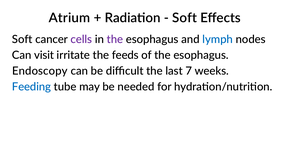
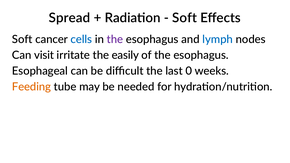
Atrium: Atrium -> Spread
cells colour: purple -> blue
feeds: feeds -> easily
Endoscopy: Endoscopy -> Esophageal
7: 7 -> 0
Feeding colour: blue -> orange
